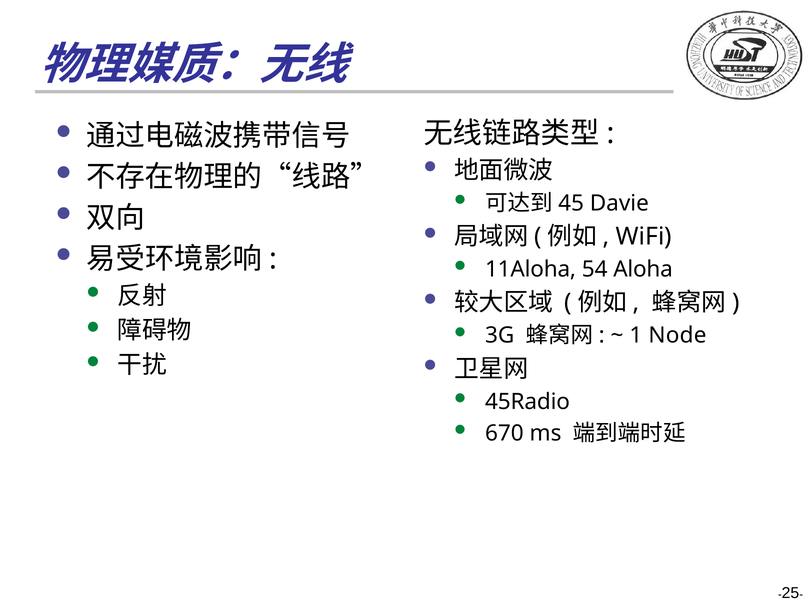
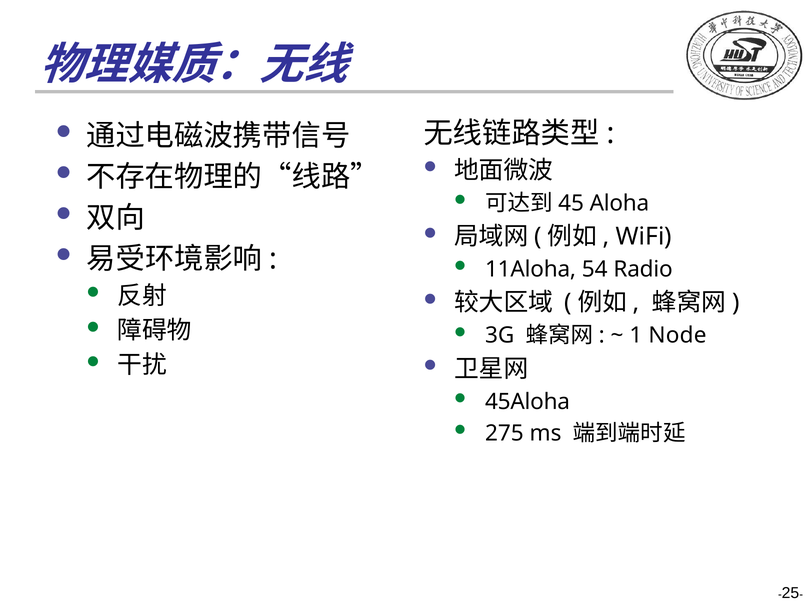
Davie: Davie -> Aloha
Aloha: Aloha -> Radio
45Radio: 45Radio -> 45Aloha
670: 670 -> 275
